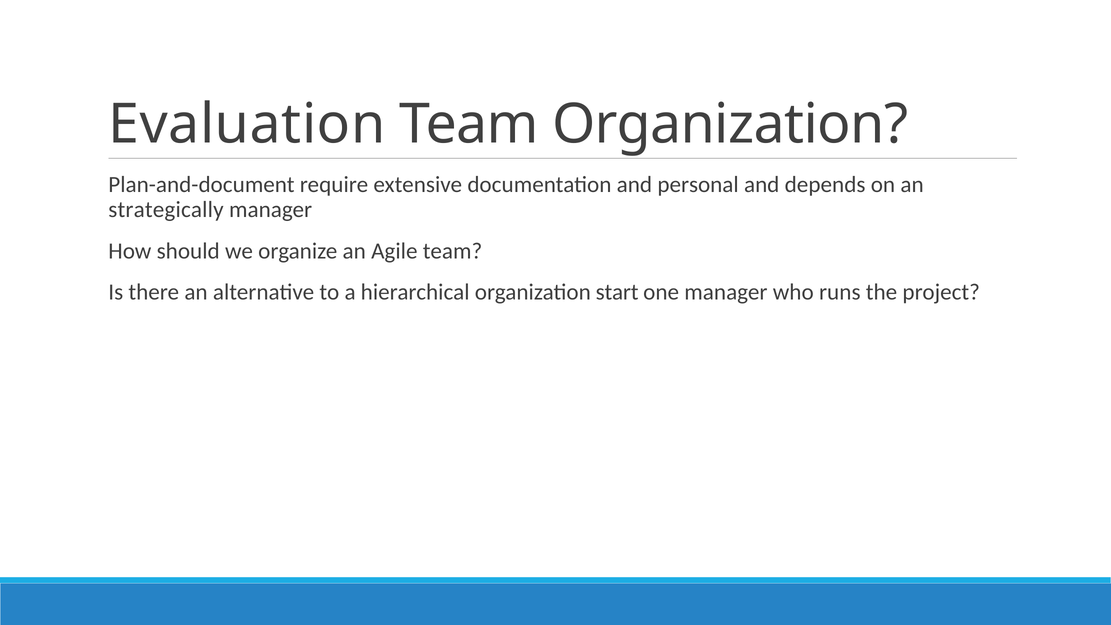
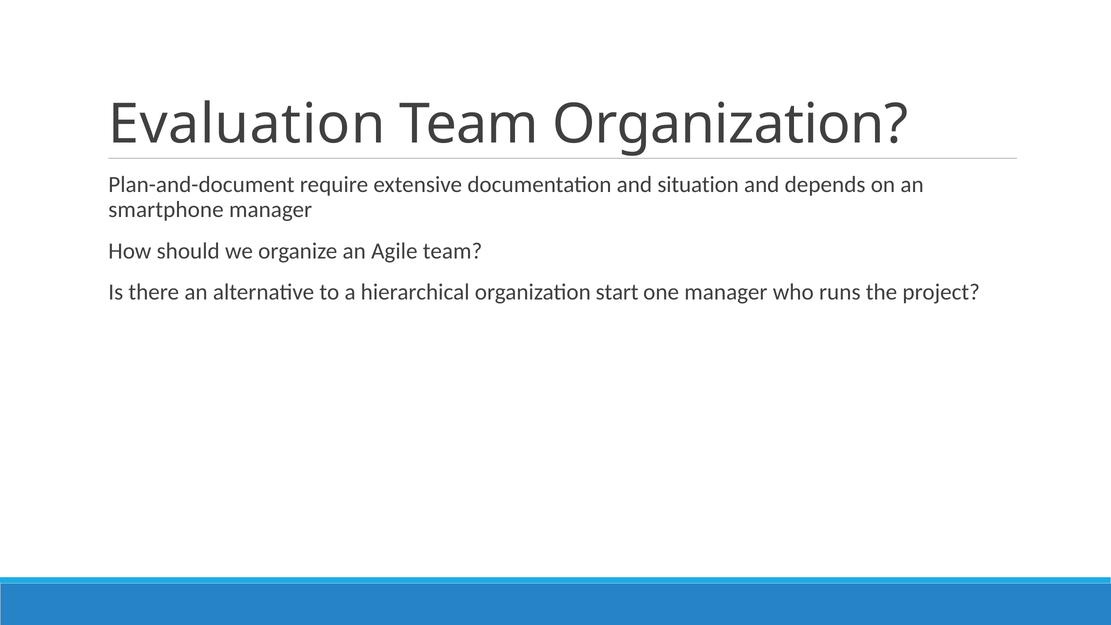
personal: personal -> situation
strategically: strategically -> smartphone
